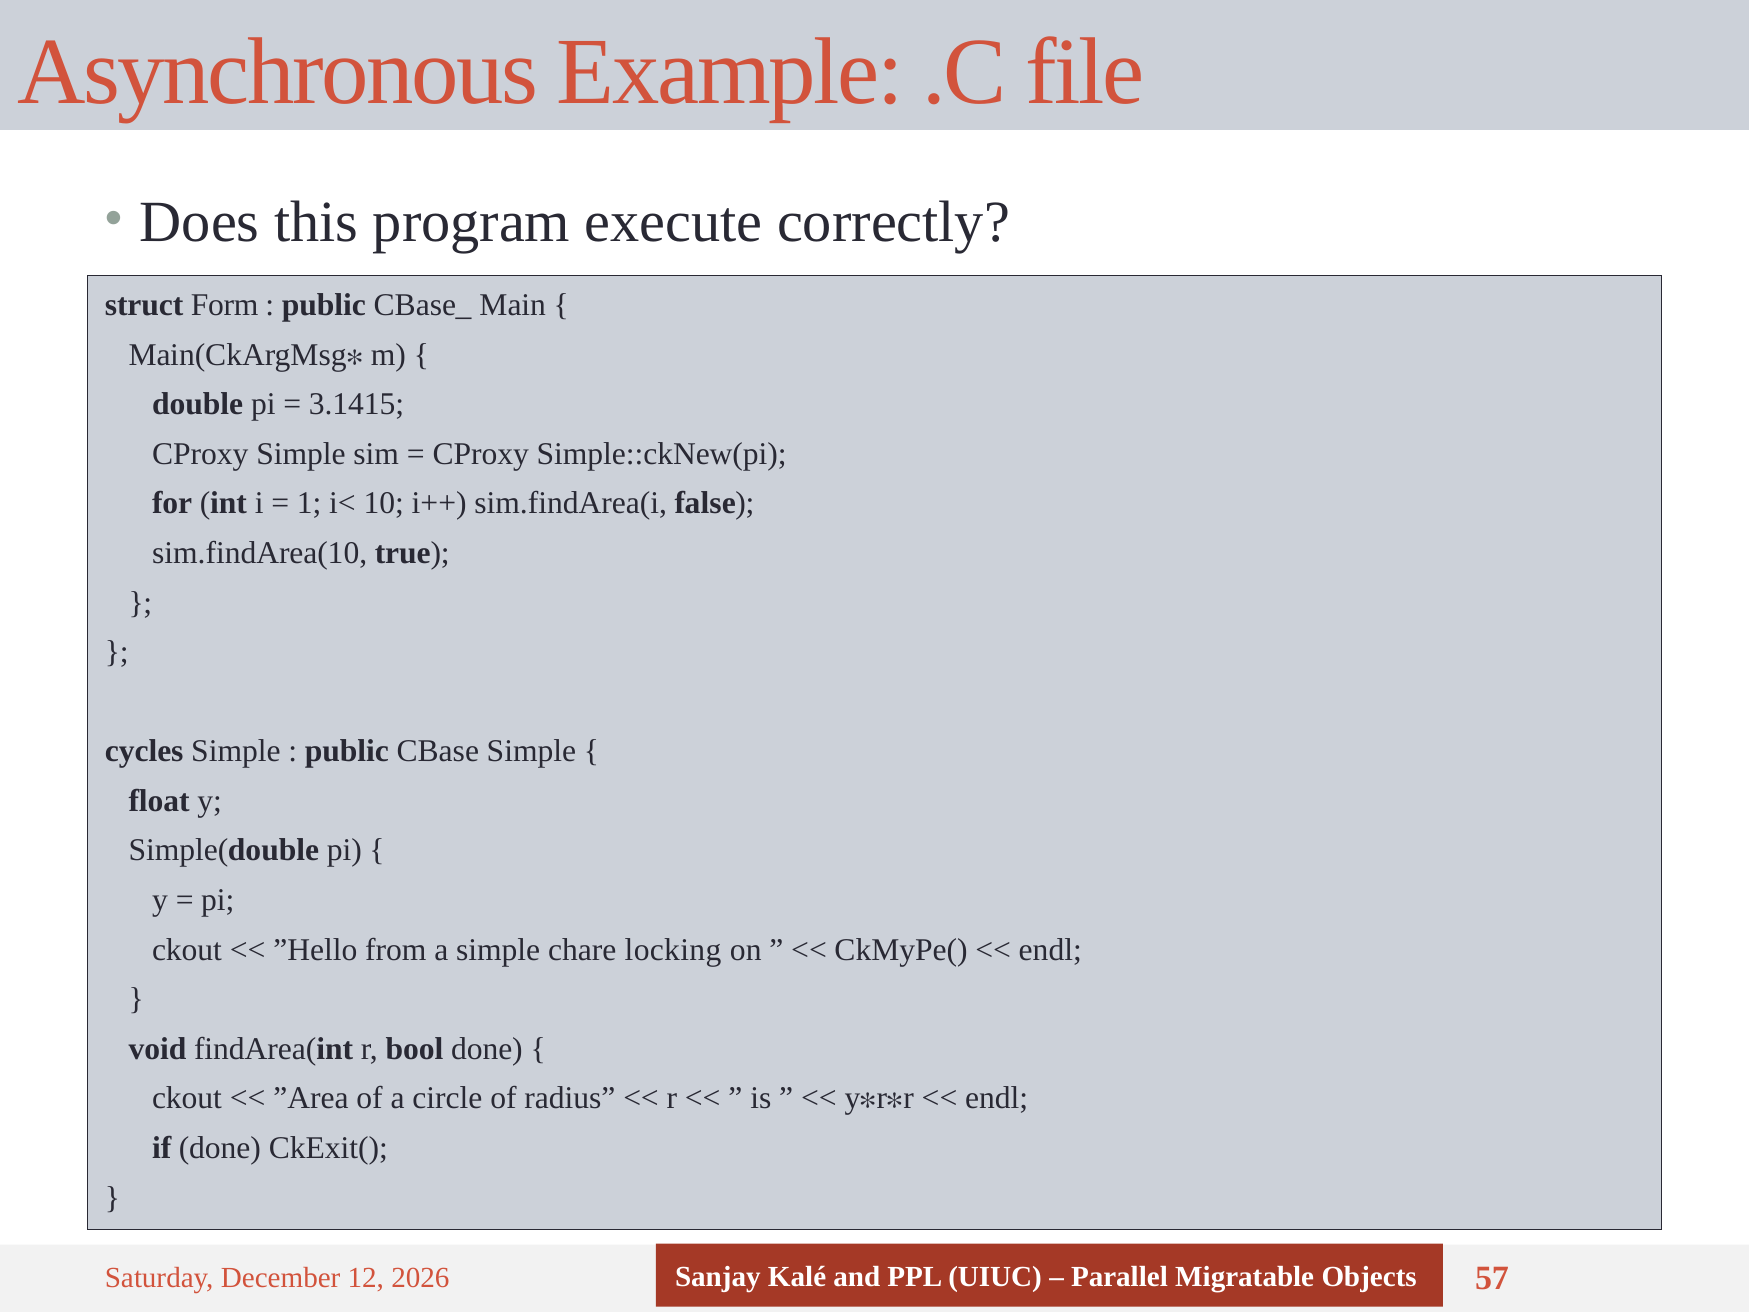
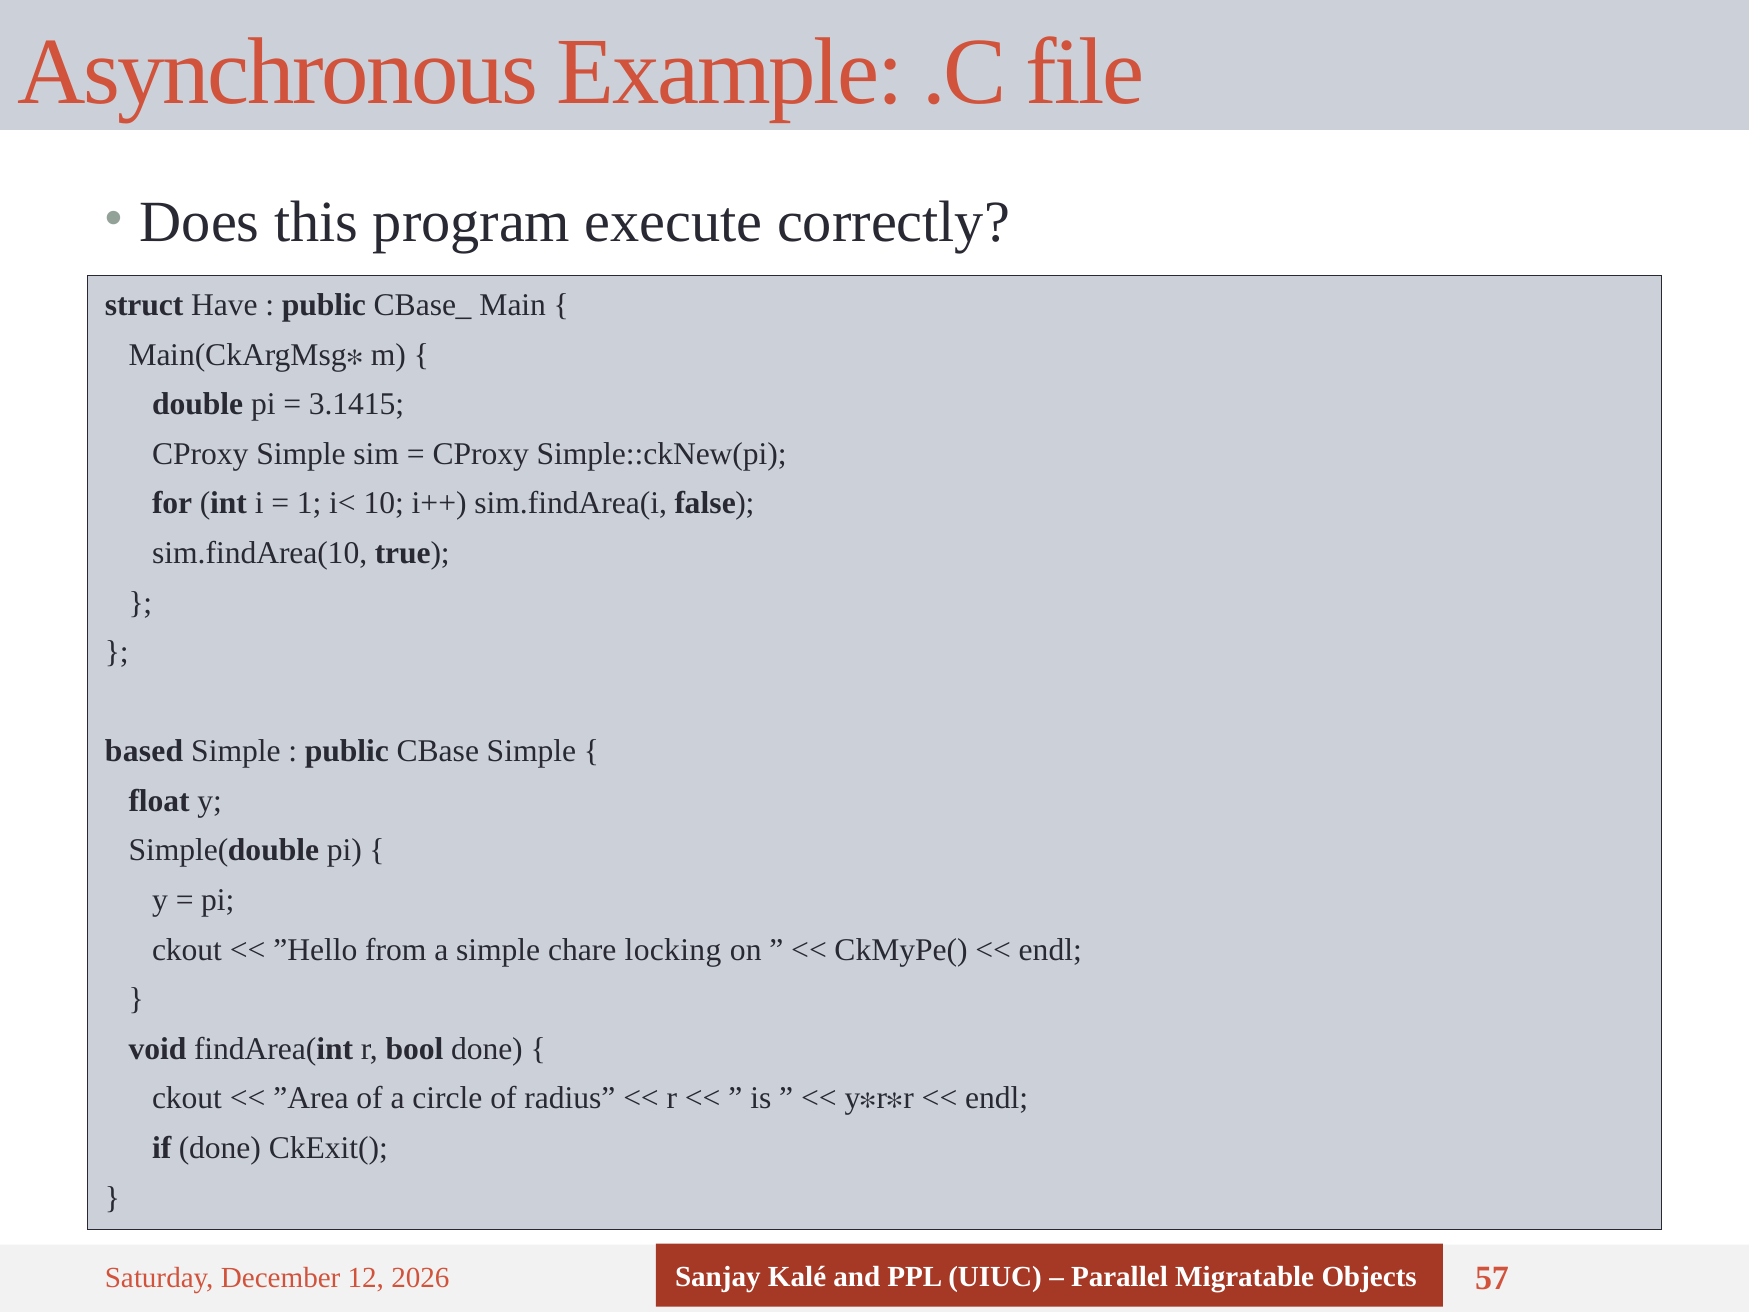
Form: Form -> Have
cycles: cycles -> based
